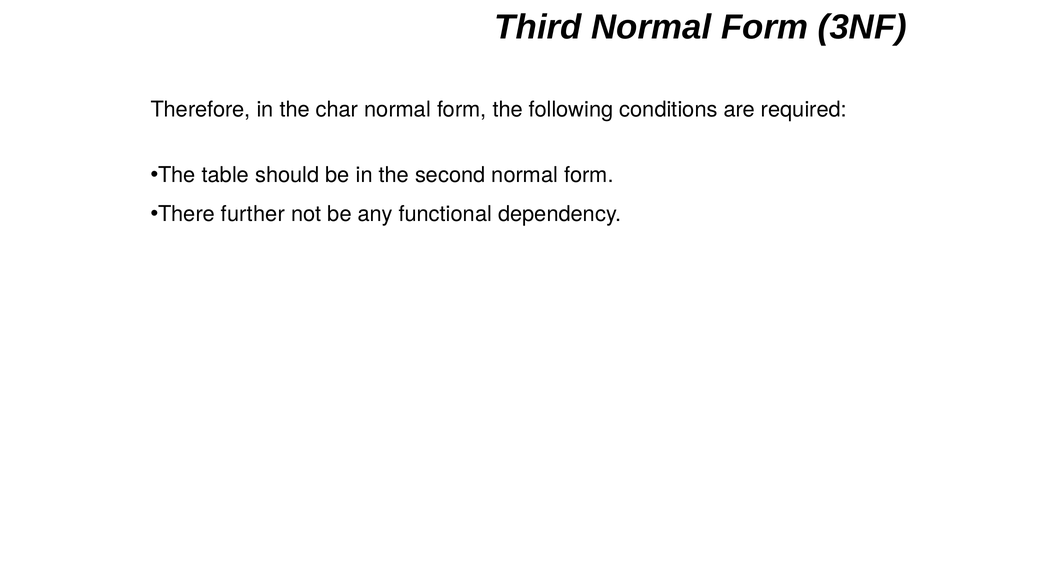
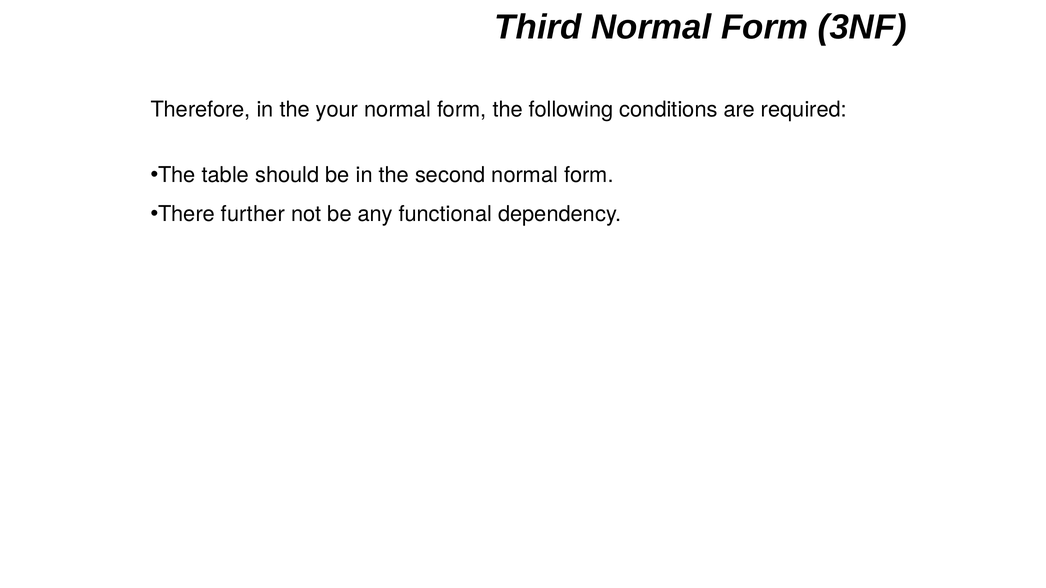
char: char -> your
